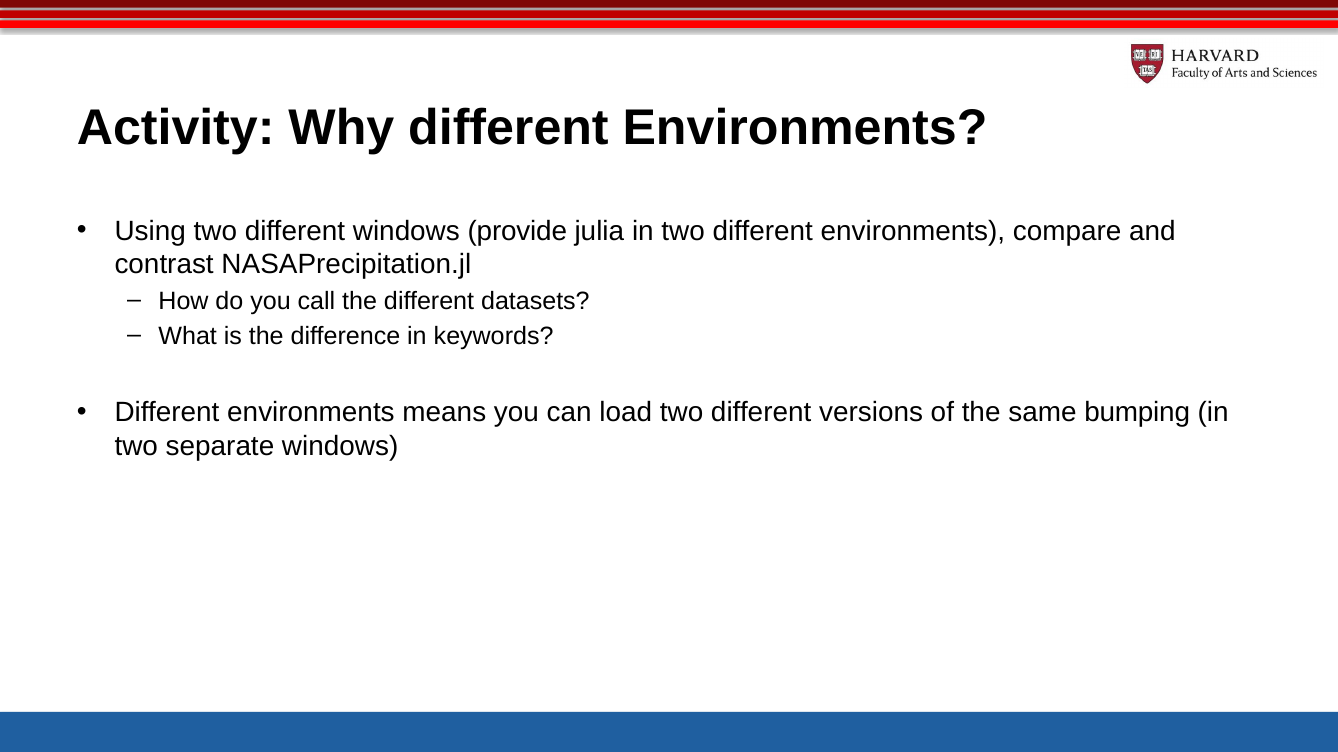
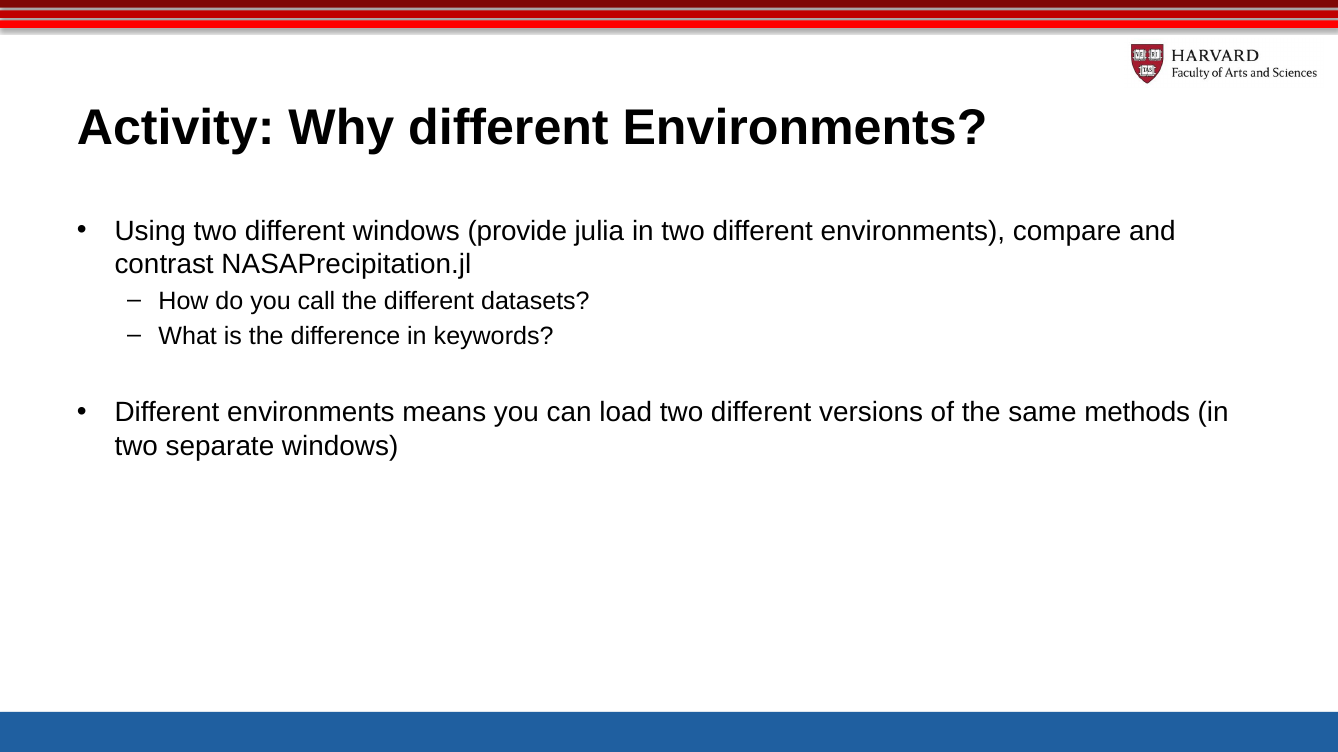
bumping: bumping -> methods
